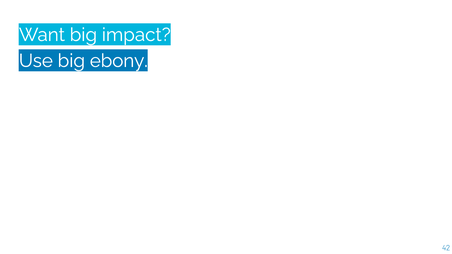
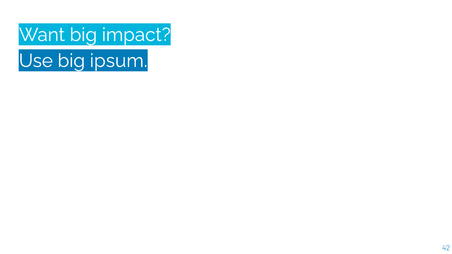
ebony: ebony -> ipsum
